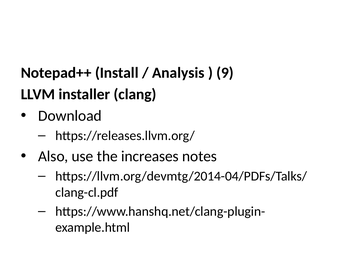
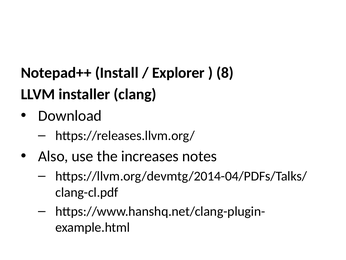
Analysis: Analysis -> Explorer
9: 9 -> 8
